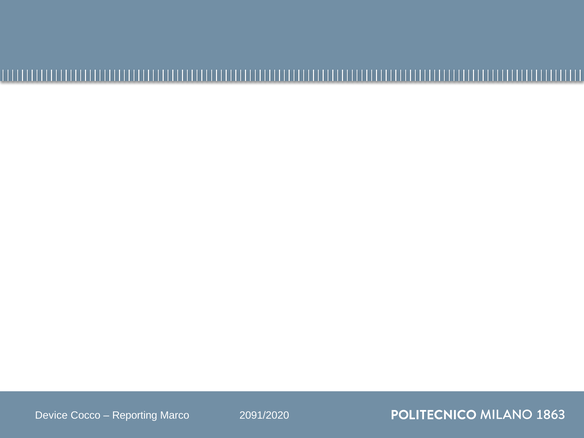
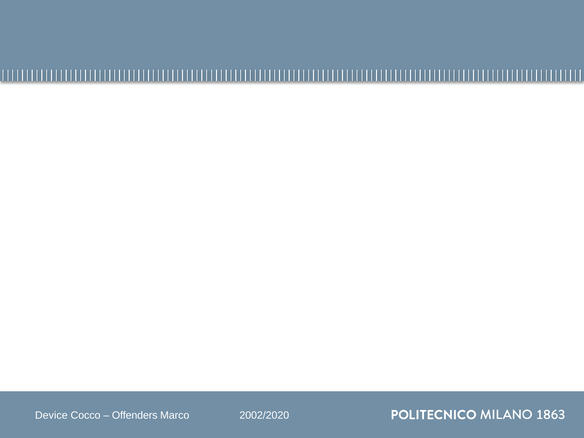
Reporting: Reporting -> Offenders
2091/2020: 2091/2020 -> 2002/2020
